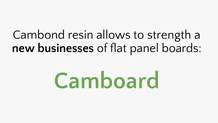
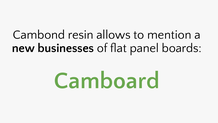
strength: strength -> mention
